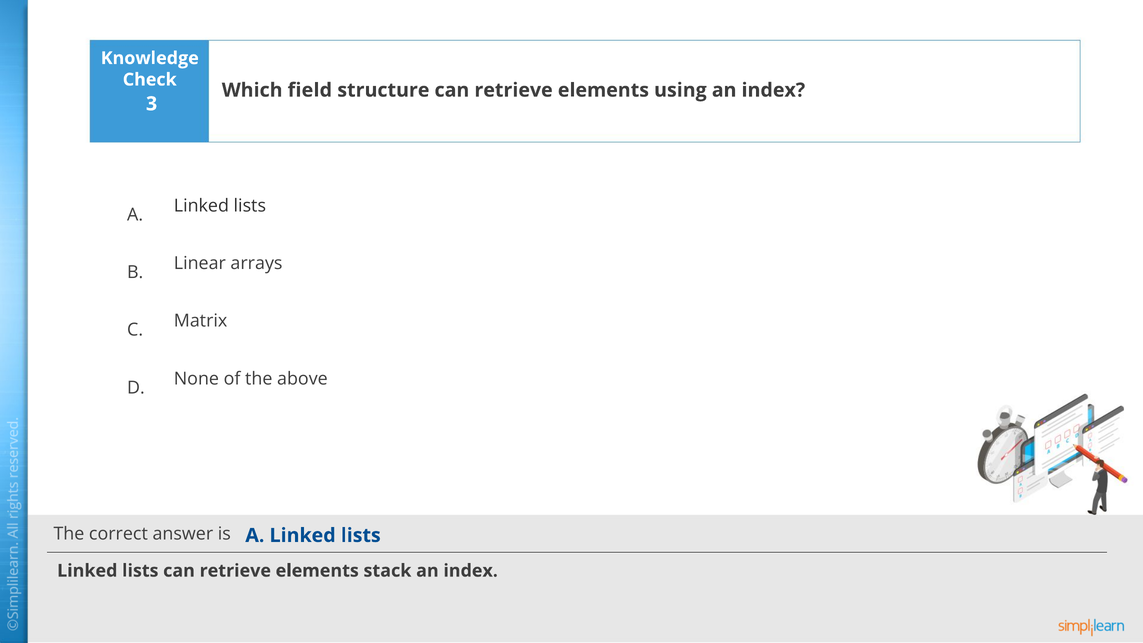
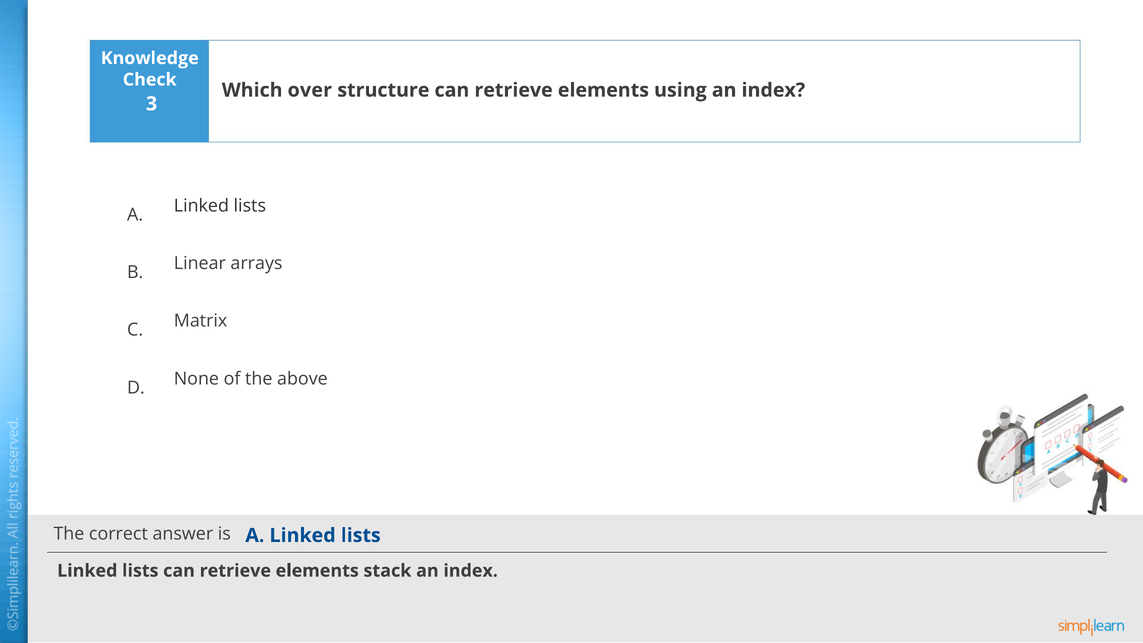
field: field -> over
